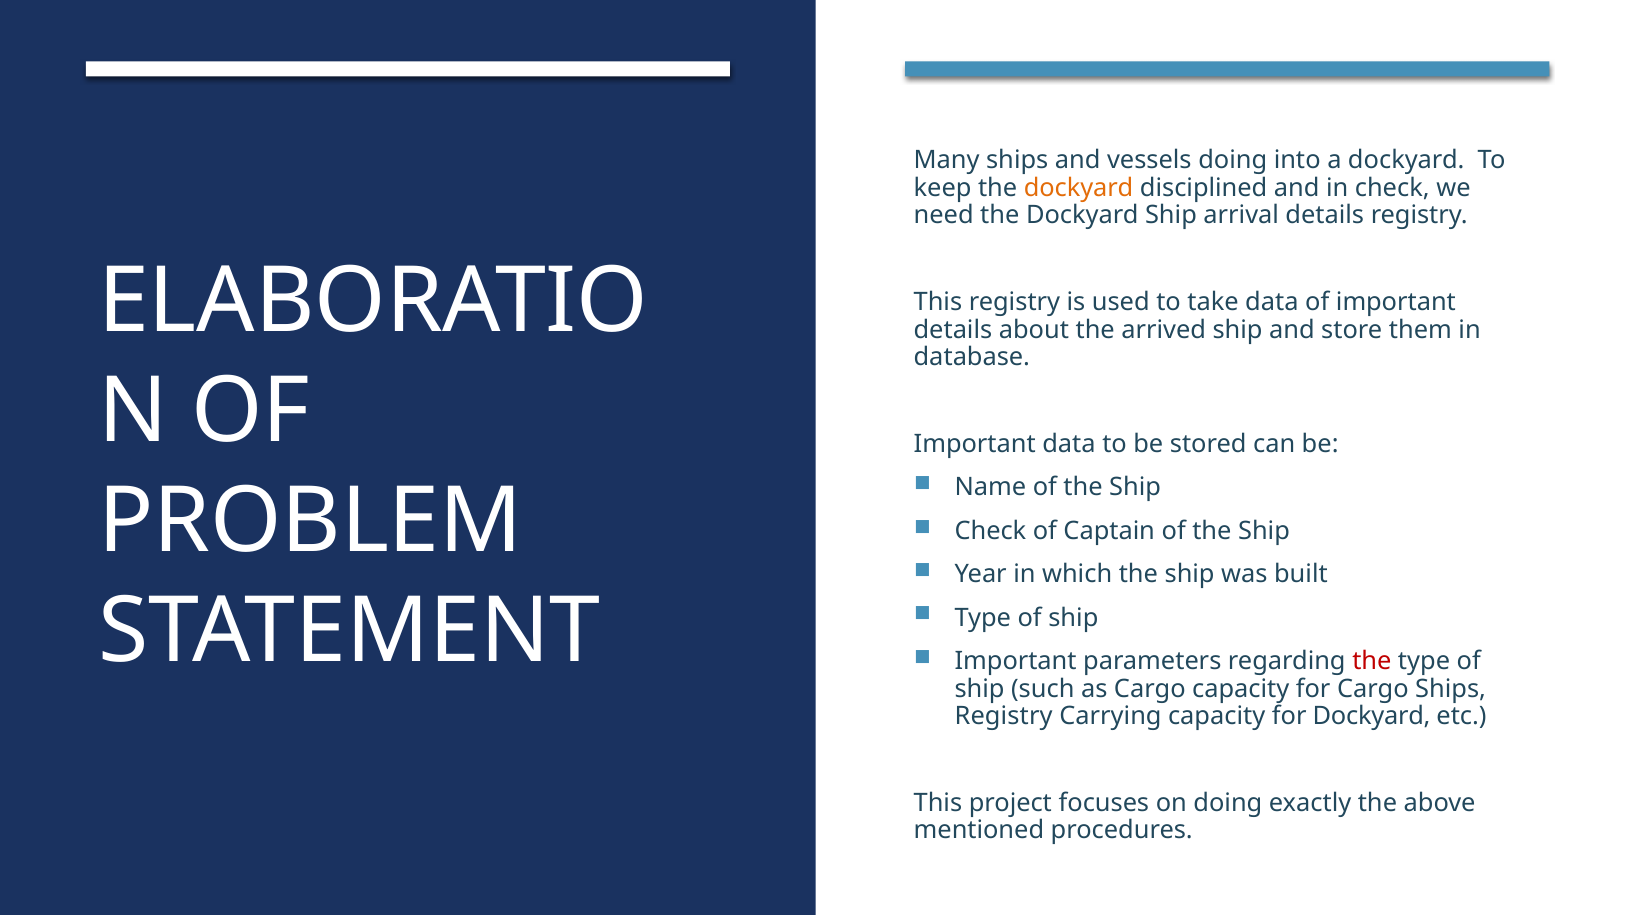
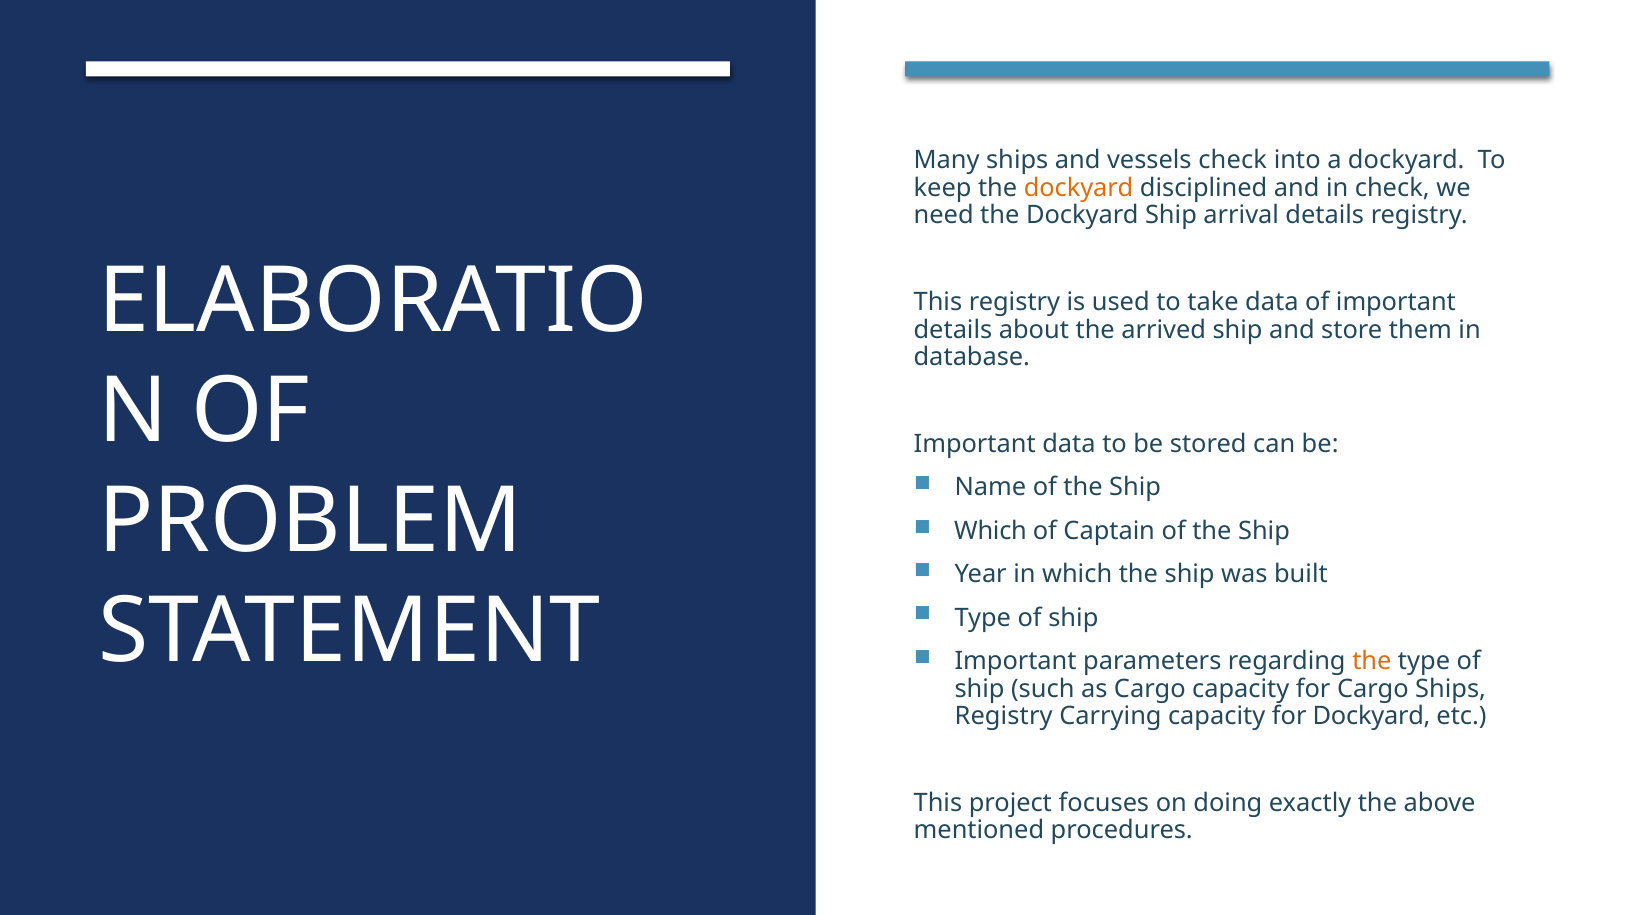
vessels doing: doing -> check
Check at (990, 531): Check -> Which
the at (1372, 661) colour: red -> orange
